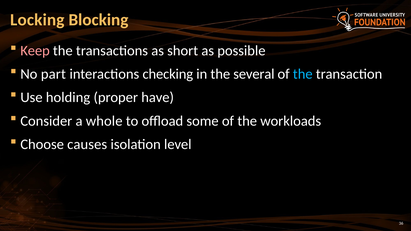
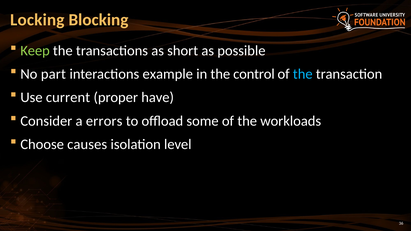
Keep colour: pink -> light green
checking: checking -> example
several: several -> control
holding: holding -> current
whole: whole -> errors
